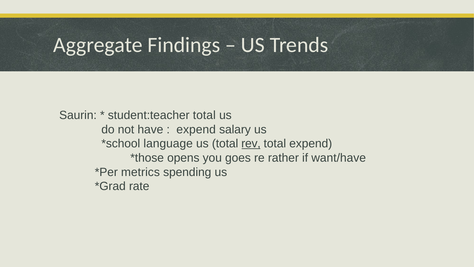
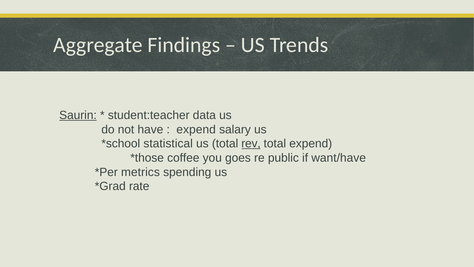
Saurin underline: none -> present
student:teacher total: total -> data
language: language -> statistical
opens: opens -> coffee
rather: rather -> public
